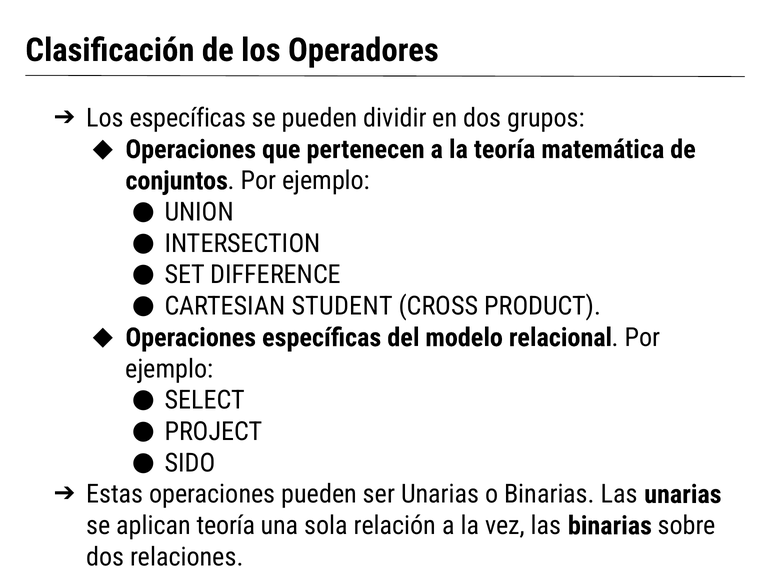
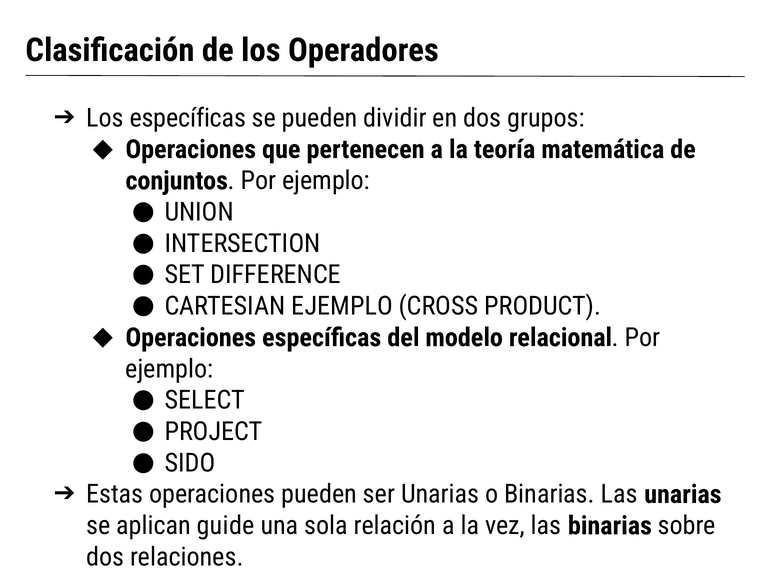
CARTESIAN STUDENT: STUDENT -> EJEMPLO
aplican teoría: teoría -> guide
